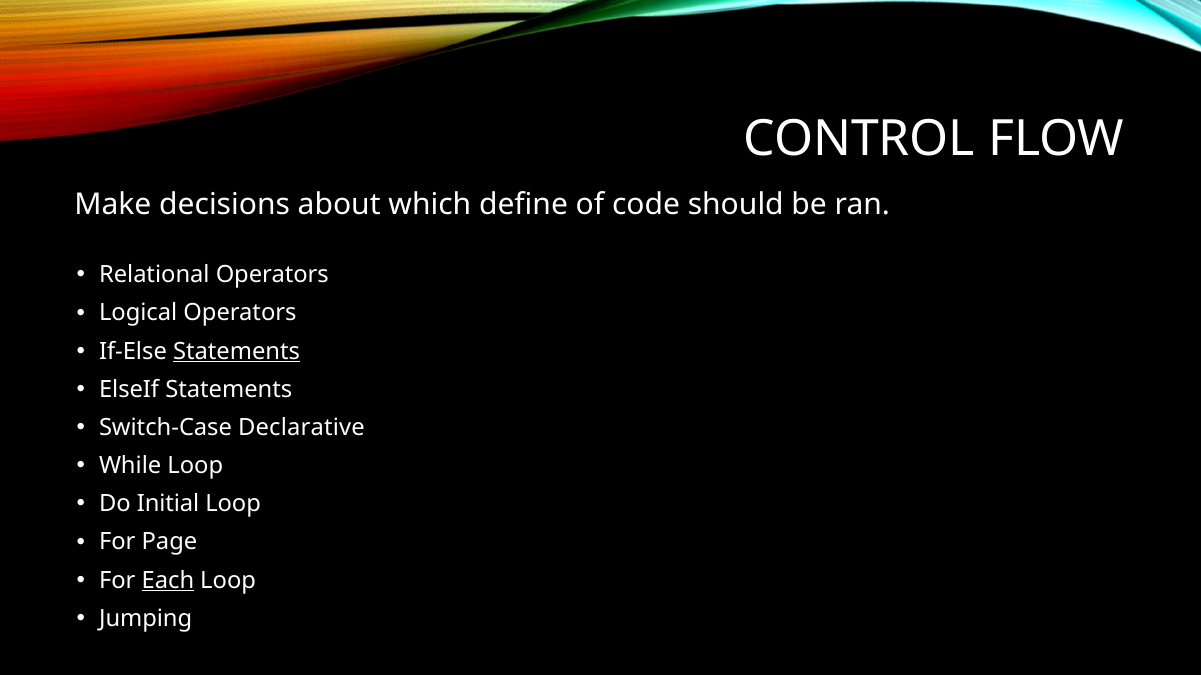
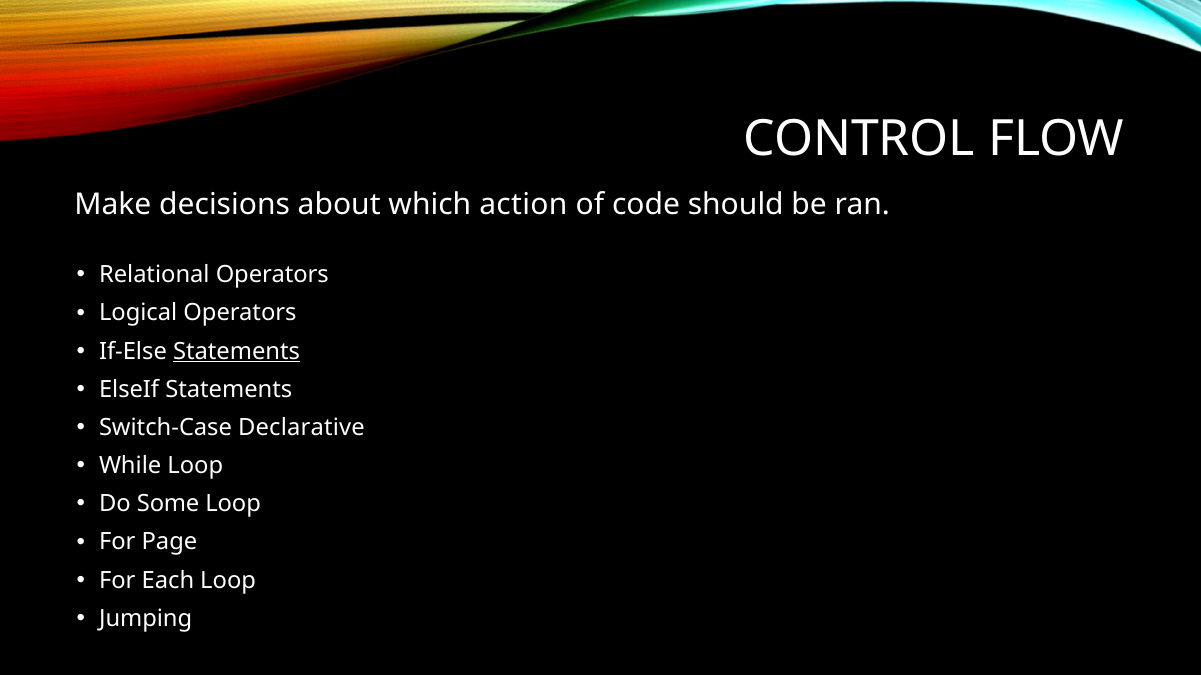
define: define -> action
Initial: Initial -> Some
Each underline: present -> none
